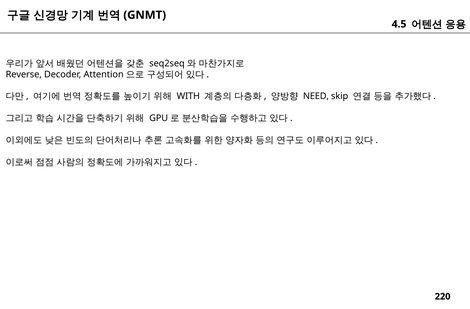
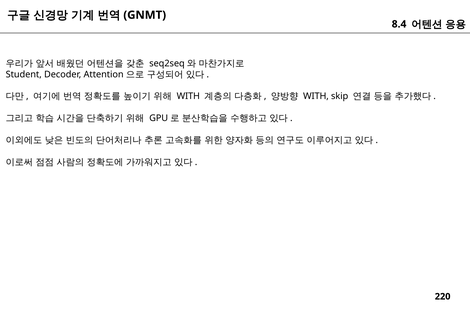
4.5: 4.5 -> 8.4
Reverse: Reverse -> Student
NEED at (316, 96): NEED -> WITH
